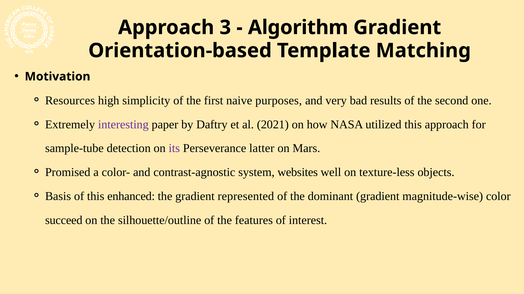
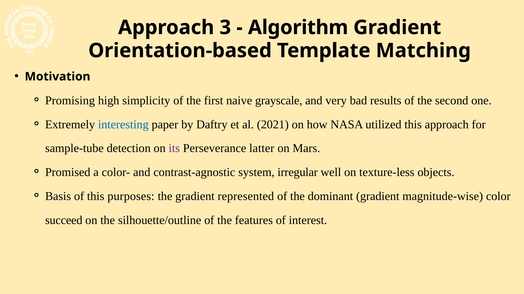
Resources: Resources -> Promising
purposes: purposes -> grayscale
interesting colour: purple -> blue
websites: websites -> irregular
enhanced: enhanced -> purposes
